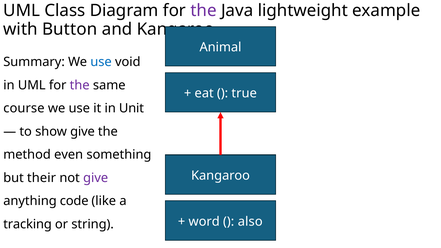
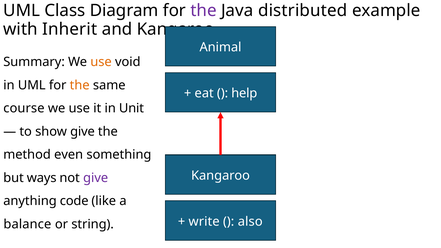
lightweight: lightweight -> distributed
Button: Button -> Inherit
use at (101, 62) colour: blue -> orange
the at (80, 85) colour: purple -> orange
true: true -> help
their: their -> ways
word: word -> write
tracking: tracking -> balance
